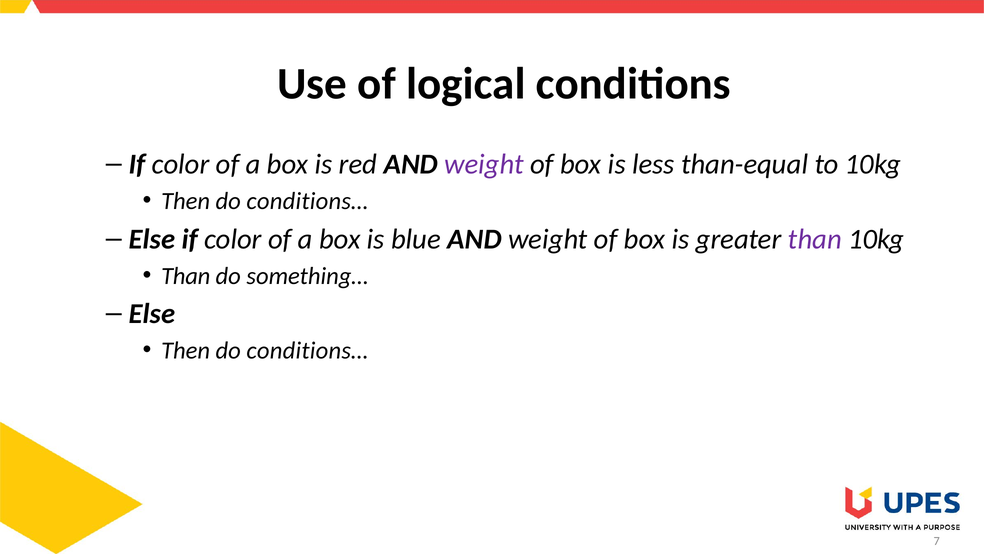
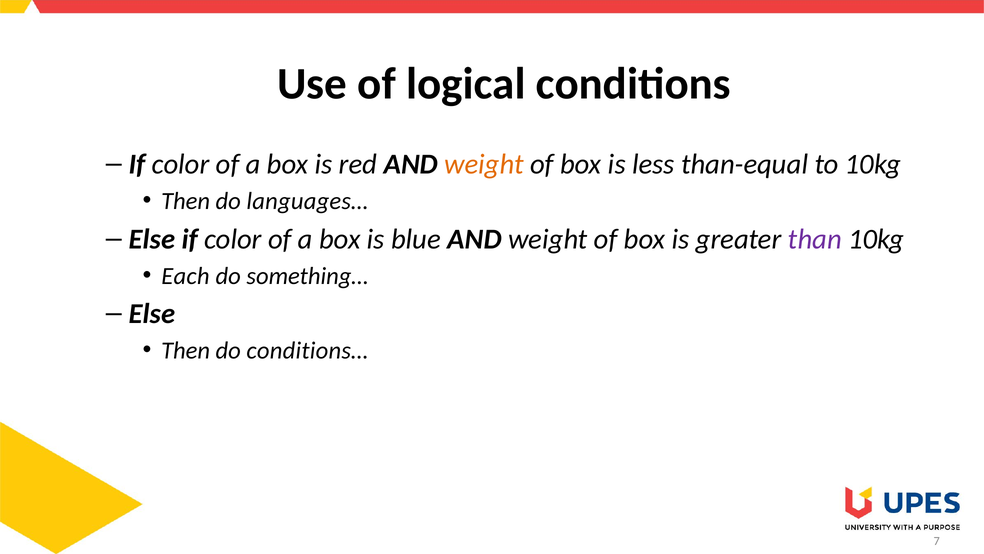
weight at (484, 164) colour: purple -> orange
conditions… at (307, 201): conditions… -> languages…
Than at (186, 276): Than -> Each
